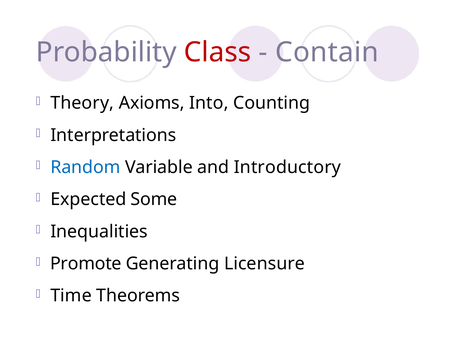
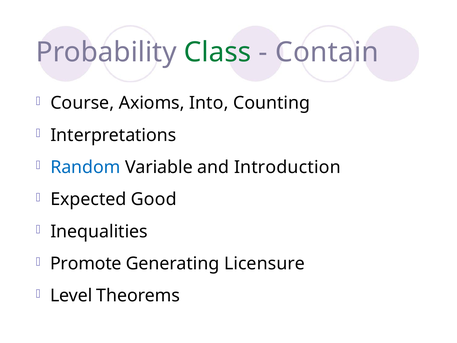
Class colour: red -> green
Theory: Theory -> Course
Introductory: Introductory -> Introduction
Some: Some -> Good
Time: Time -> Level
